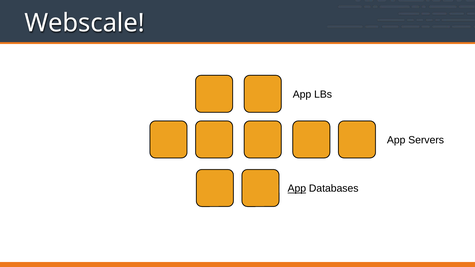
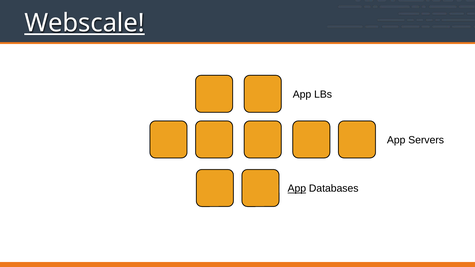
Webscale underline: none -> present
